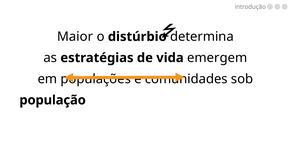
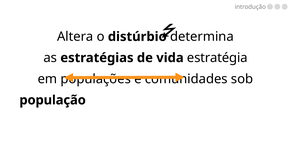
Maior: Maior -> Altera
emergem: emergem -> estratégia
